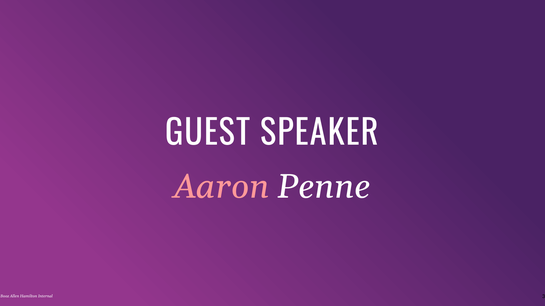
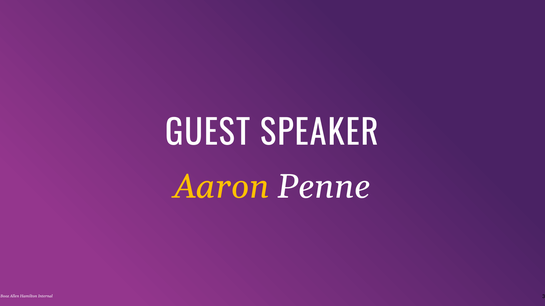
Aaron colour: pink -> yellow
